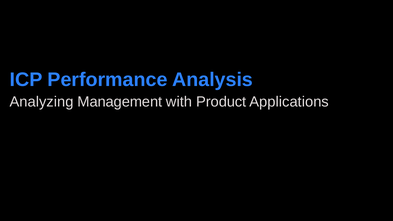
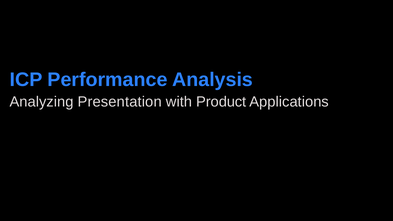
Management: Management -> Presentation
